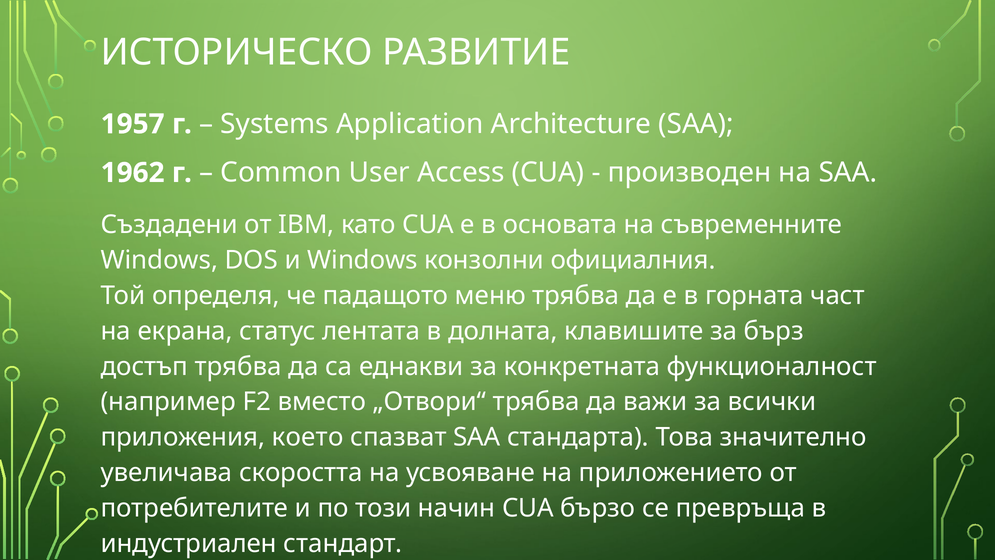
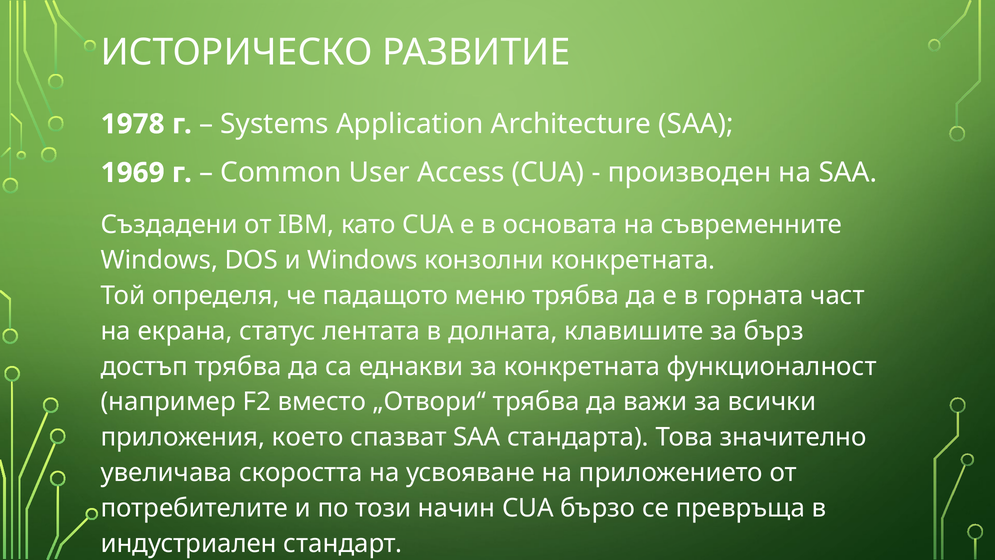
1957: 1957 -> 1978
1962: 1962 -> 1969
конзолни официалния: официалния -> конкретната
